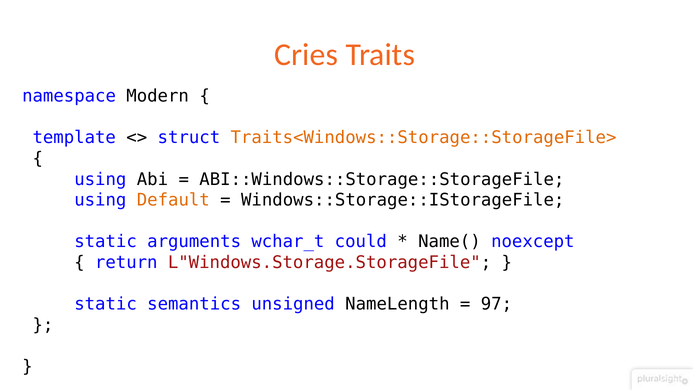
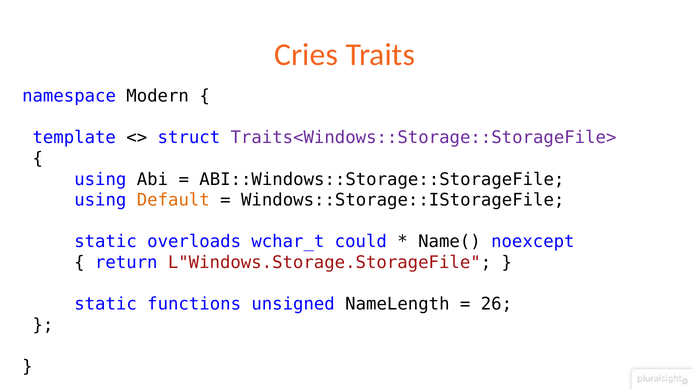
Traits<Windows::Storage::StorageFile> colour: orange -> purple
arguments: arguments -> overloads
semantics: semantics -> functions
97: 97 -> 26
